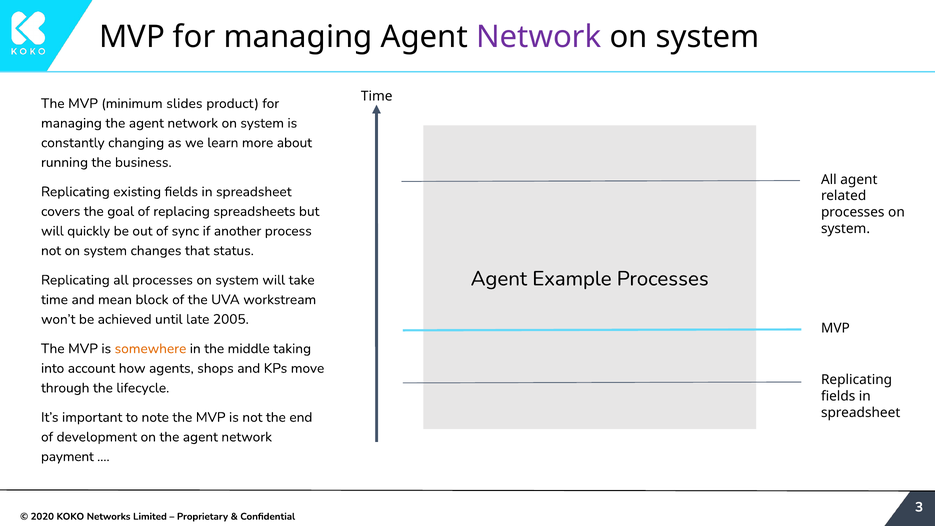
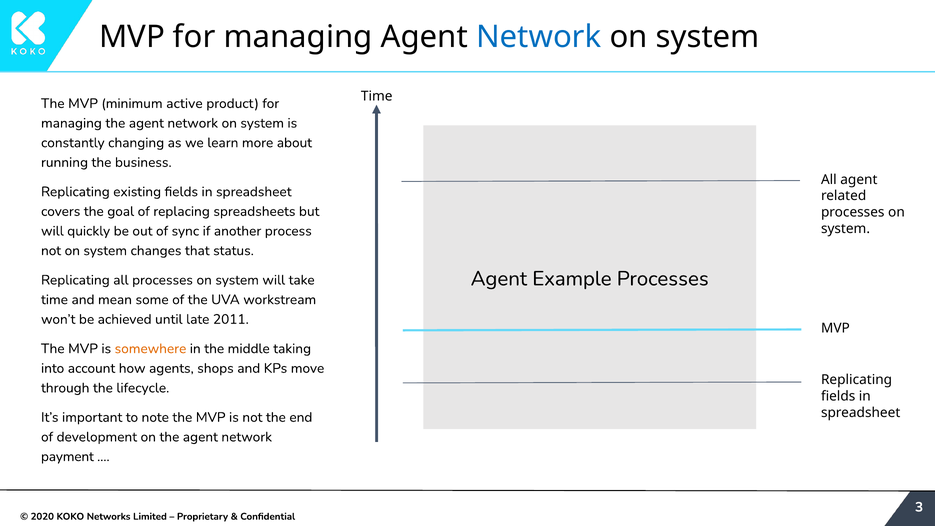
Network at (539, 37) colour: purple -> blue
slides: slides -> active
block: block -> some
2005: 2005 -> 2011
